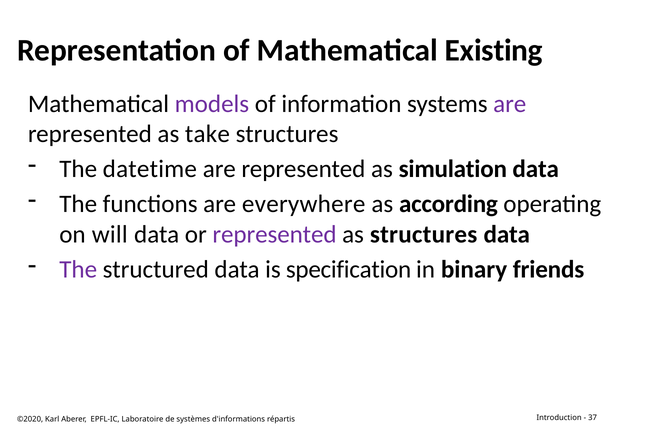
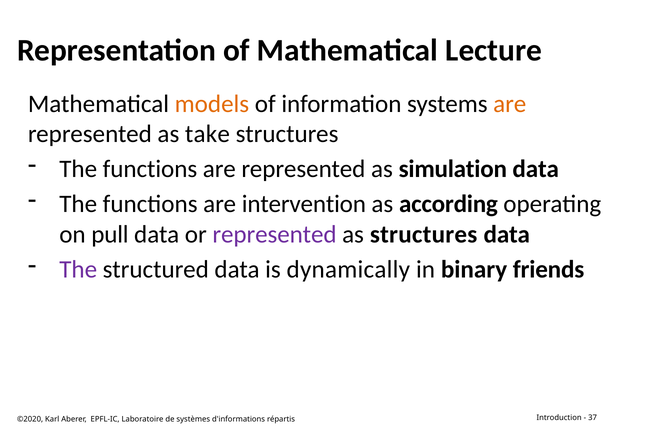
Existing: Existing -> Lecture
models colour: purple -> orange
are at (510, 104) colour: purple -> orange
datetime at (150, 169): datetime -> functions
everywhere: everywhere -> intervention
will: will -> pull
specification: specification -> dynamically
